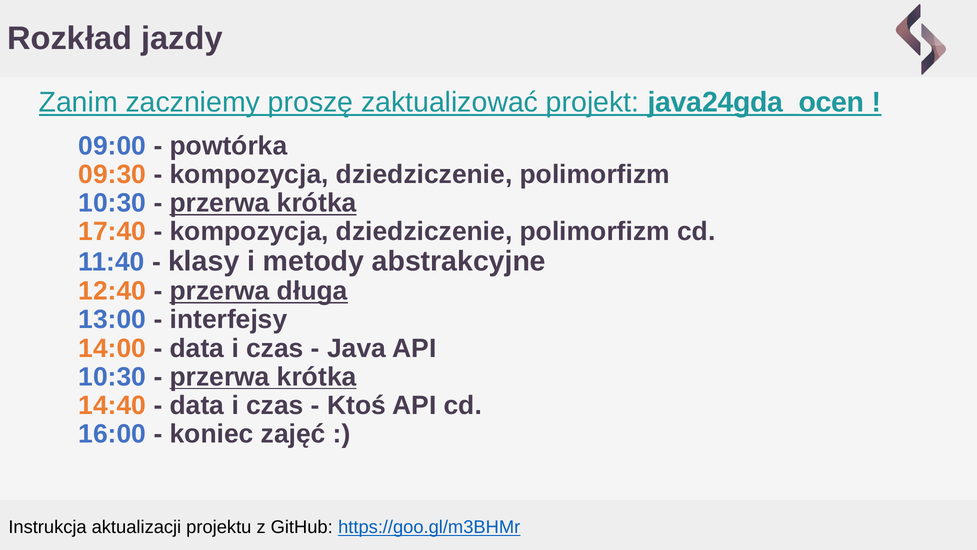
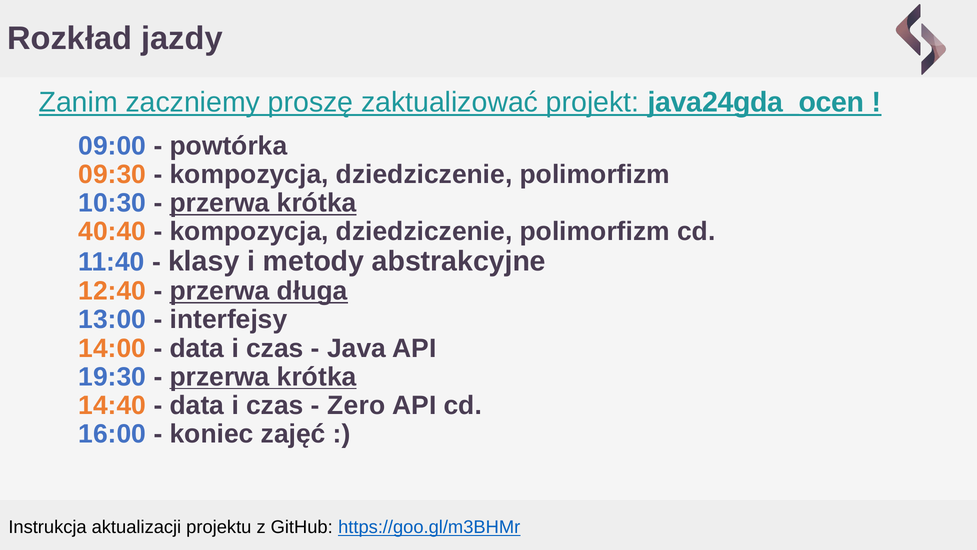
17:40: 17:40 -> 40:40
10:30 at (112, 377): 10:30 -> 19:30
Ktoś: Ktoś -> Zero
